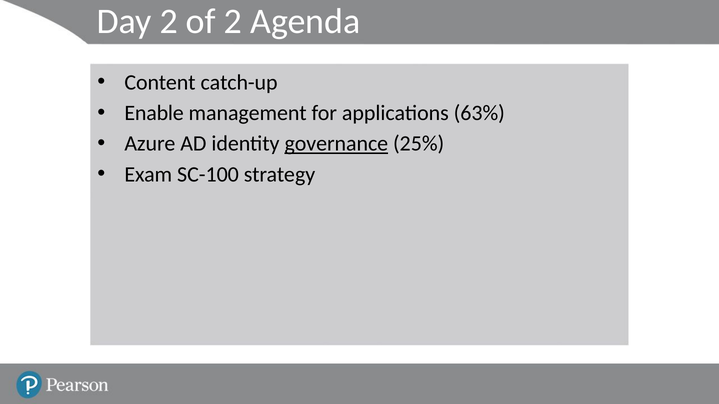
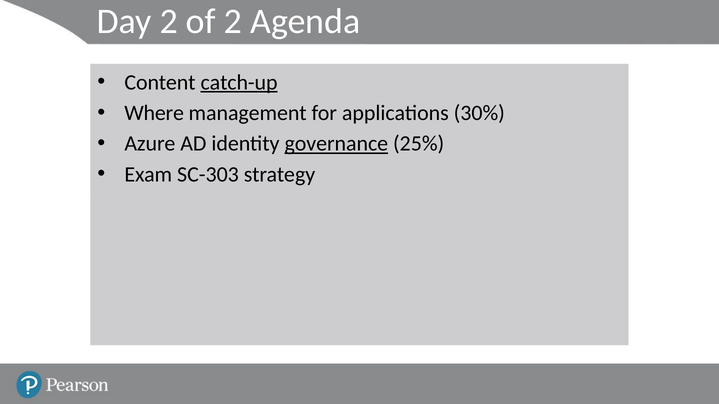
catch-up underline: none -> present
Enable: Enable -> Where
63%: 63% -> 30%
SC-100: SC-100 -> SC-303
